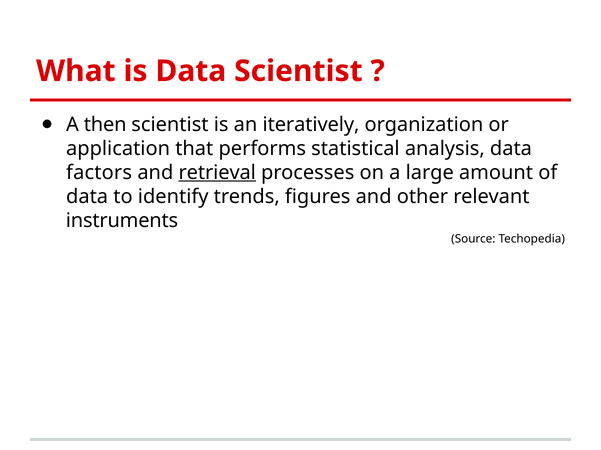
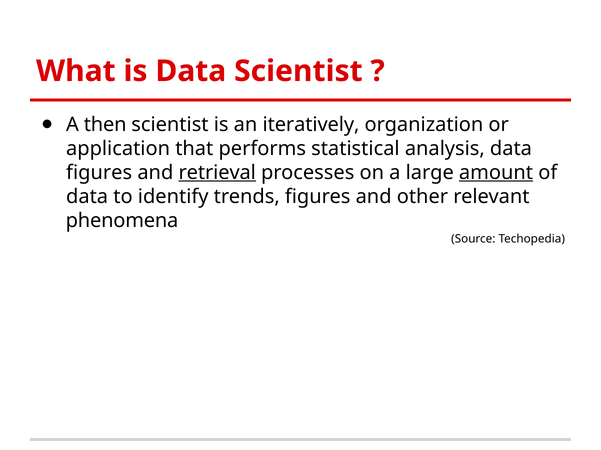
factors at (99, 173): factors -> figures
amount underline: none -> present
instruments: instruments -> phenomena
